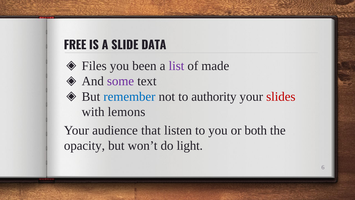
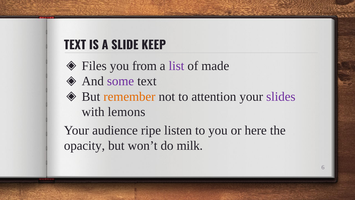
FREE at (75, 45): FREE -> TEXT
DATA: DATA -> KEEP
been: been -> from
remember colour: blue -> orange
authority: authority -> attention
slides colour: red -> purple
that: that -> ripe
both: both -> here
light: light -> milk
